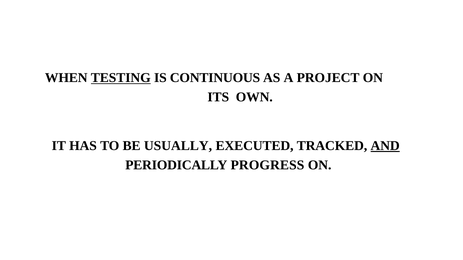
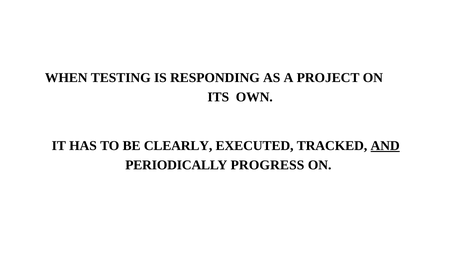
TESTING underline: present -> none
CONTINUOUS: CONTINUOUS -> RESPONDING
USUALLY: USUALLY -> CLEARLY
